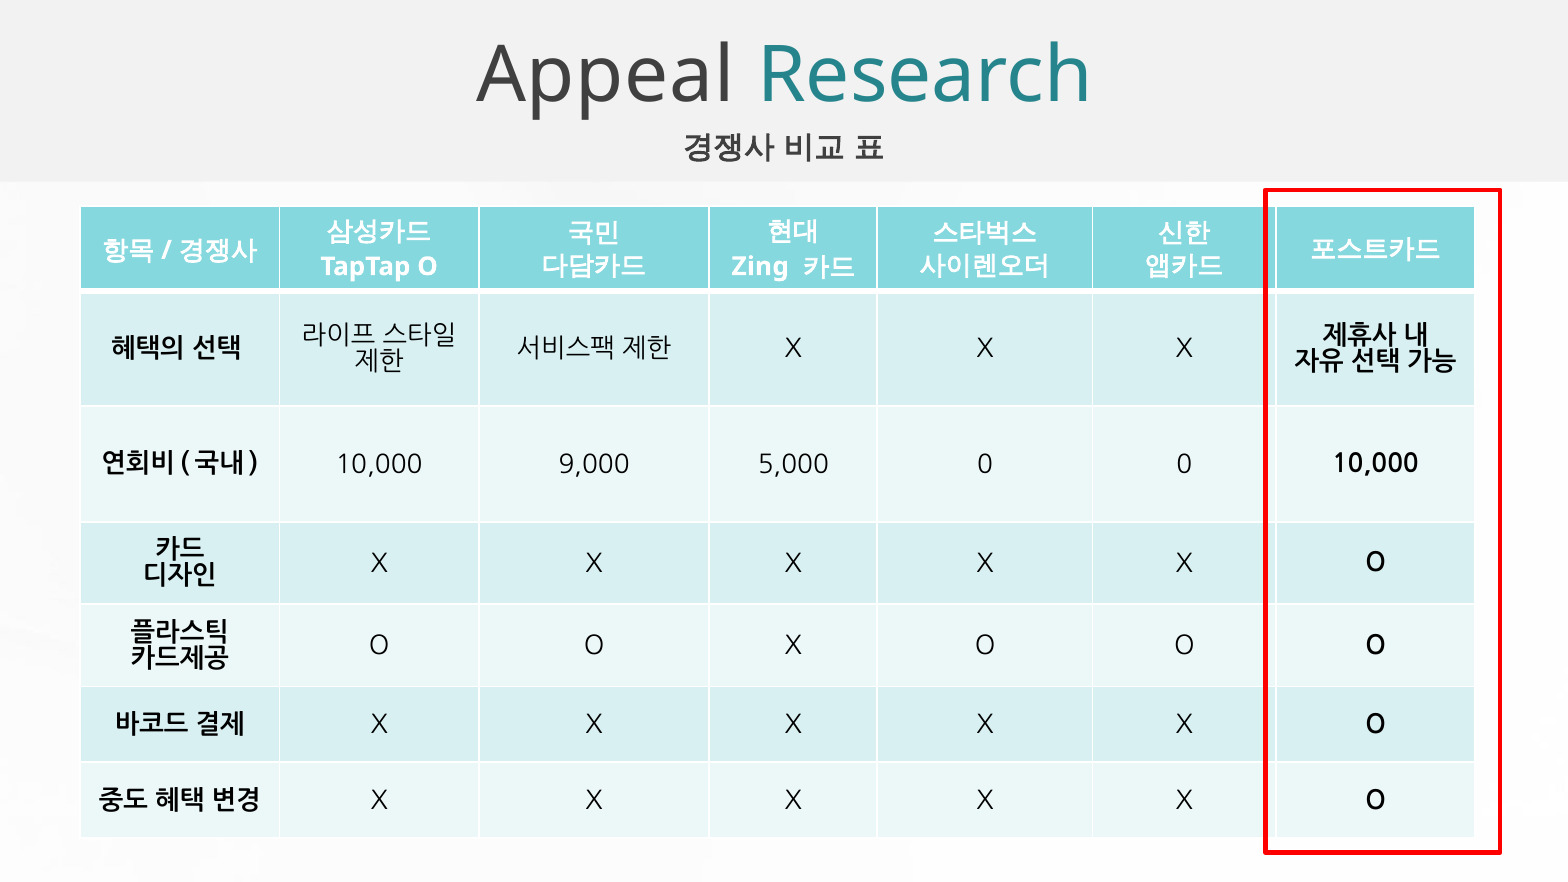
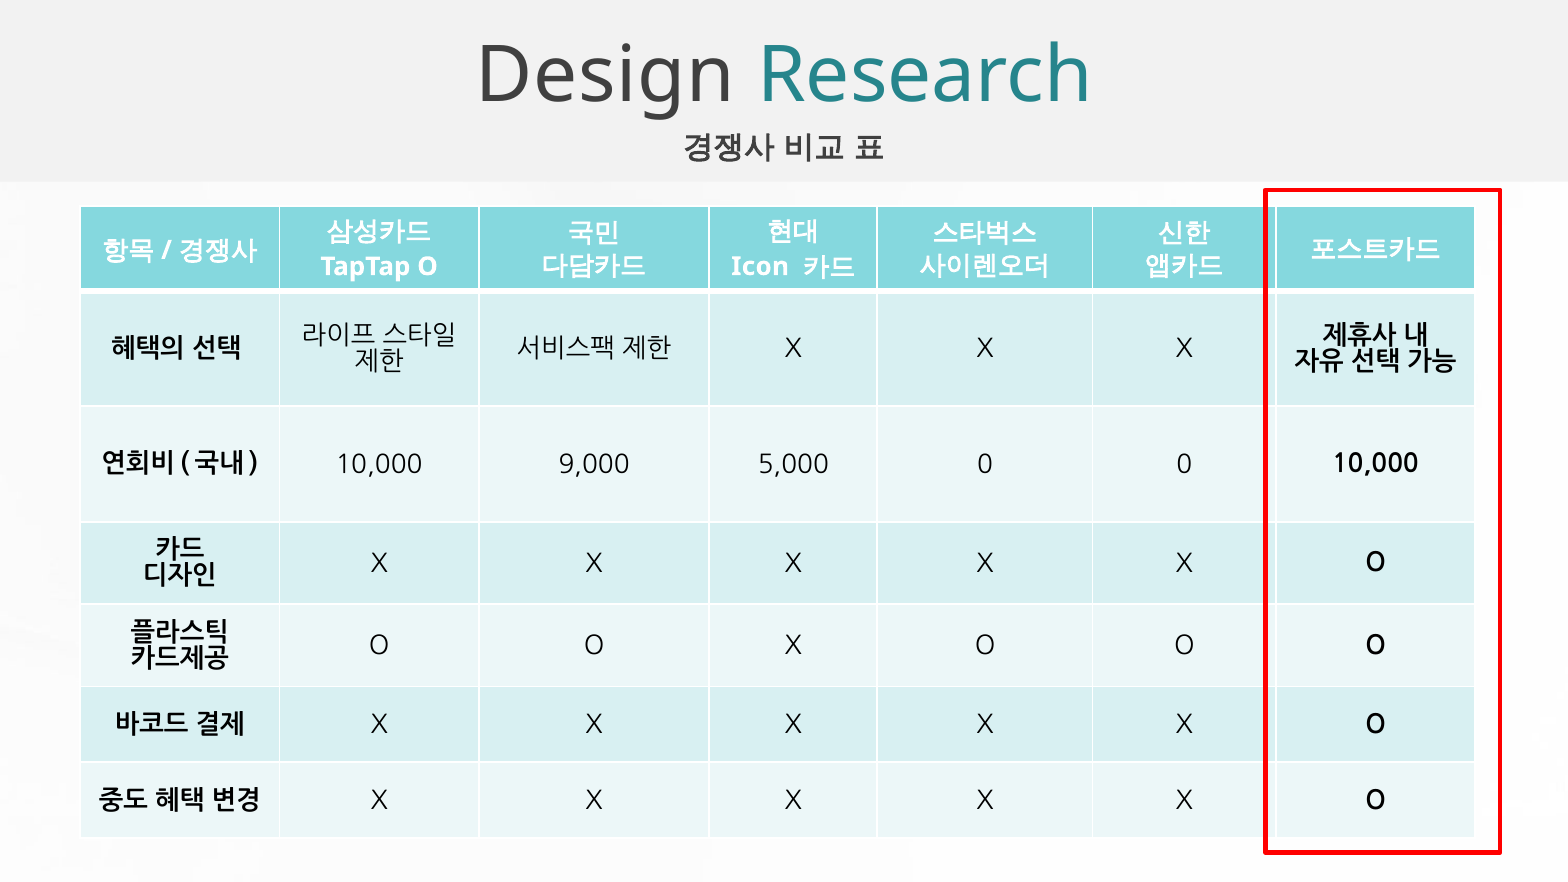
Appeal: Appeal -> Design
Zing: Zing -> Icon
